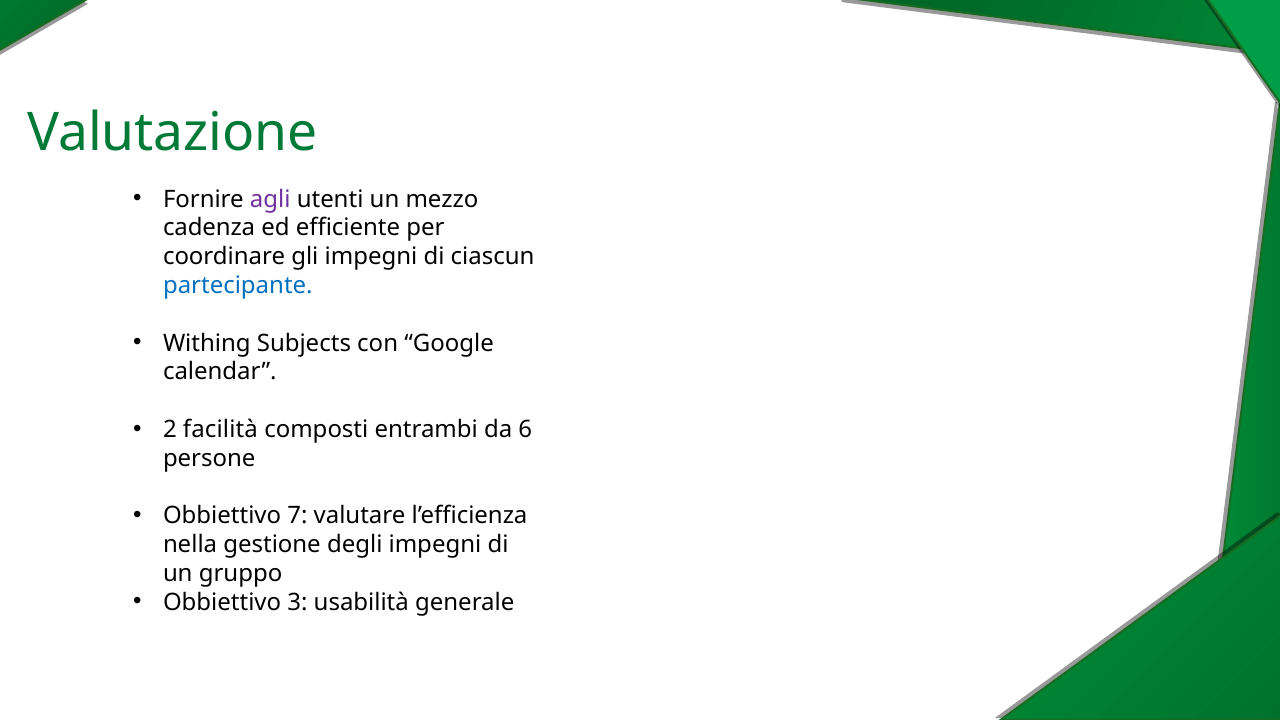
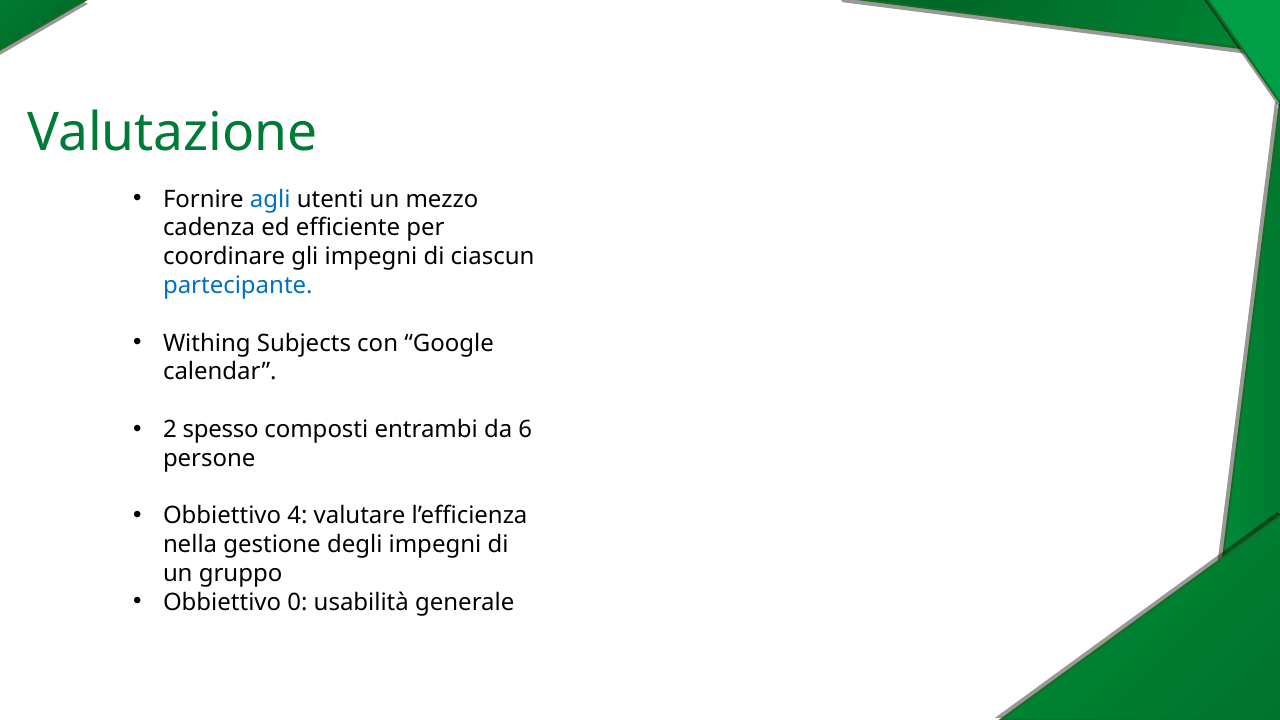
agli colour: purple -> blue
facilità: facilità -> spesso
7: 7 -> 4
3: 3 -> 0
